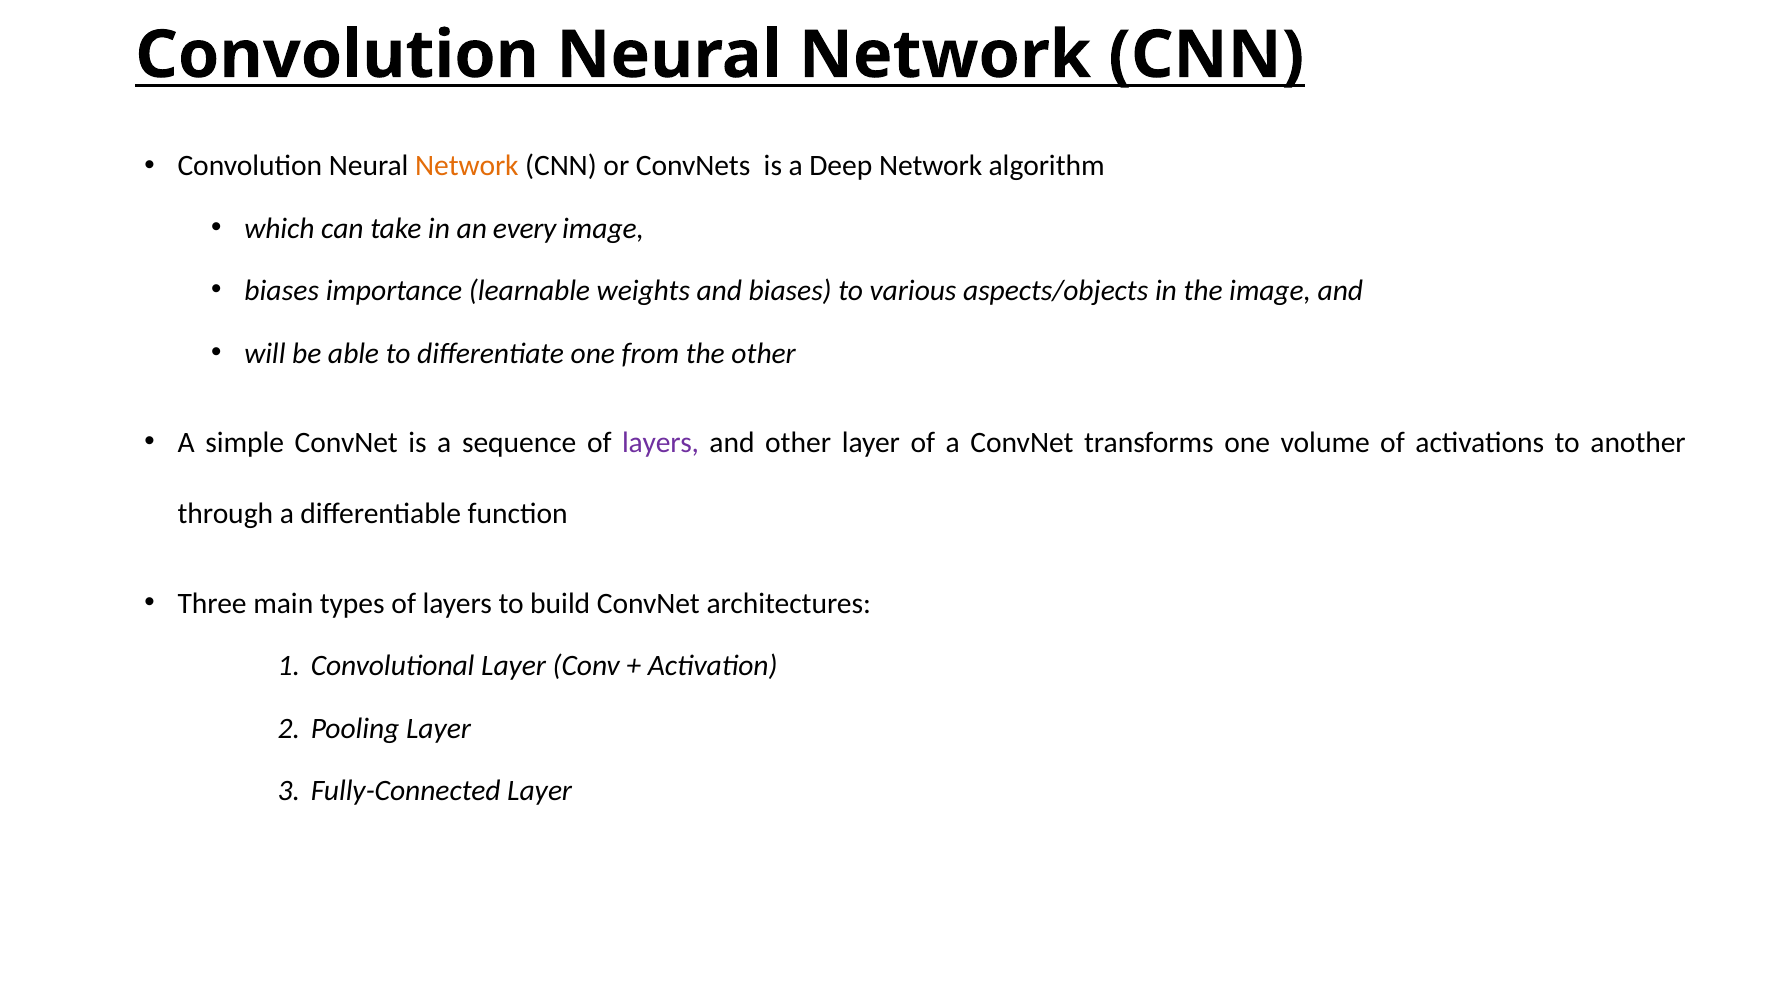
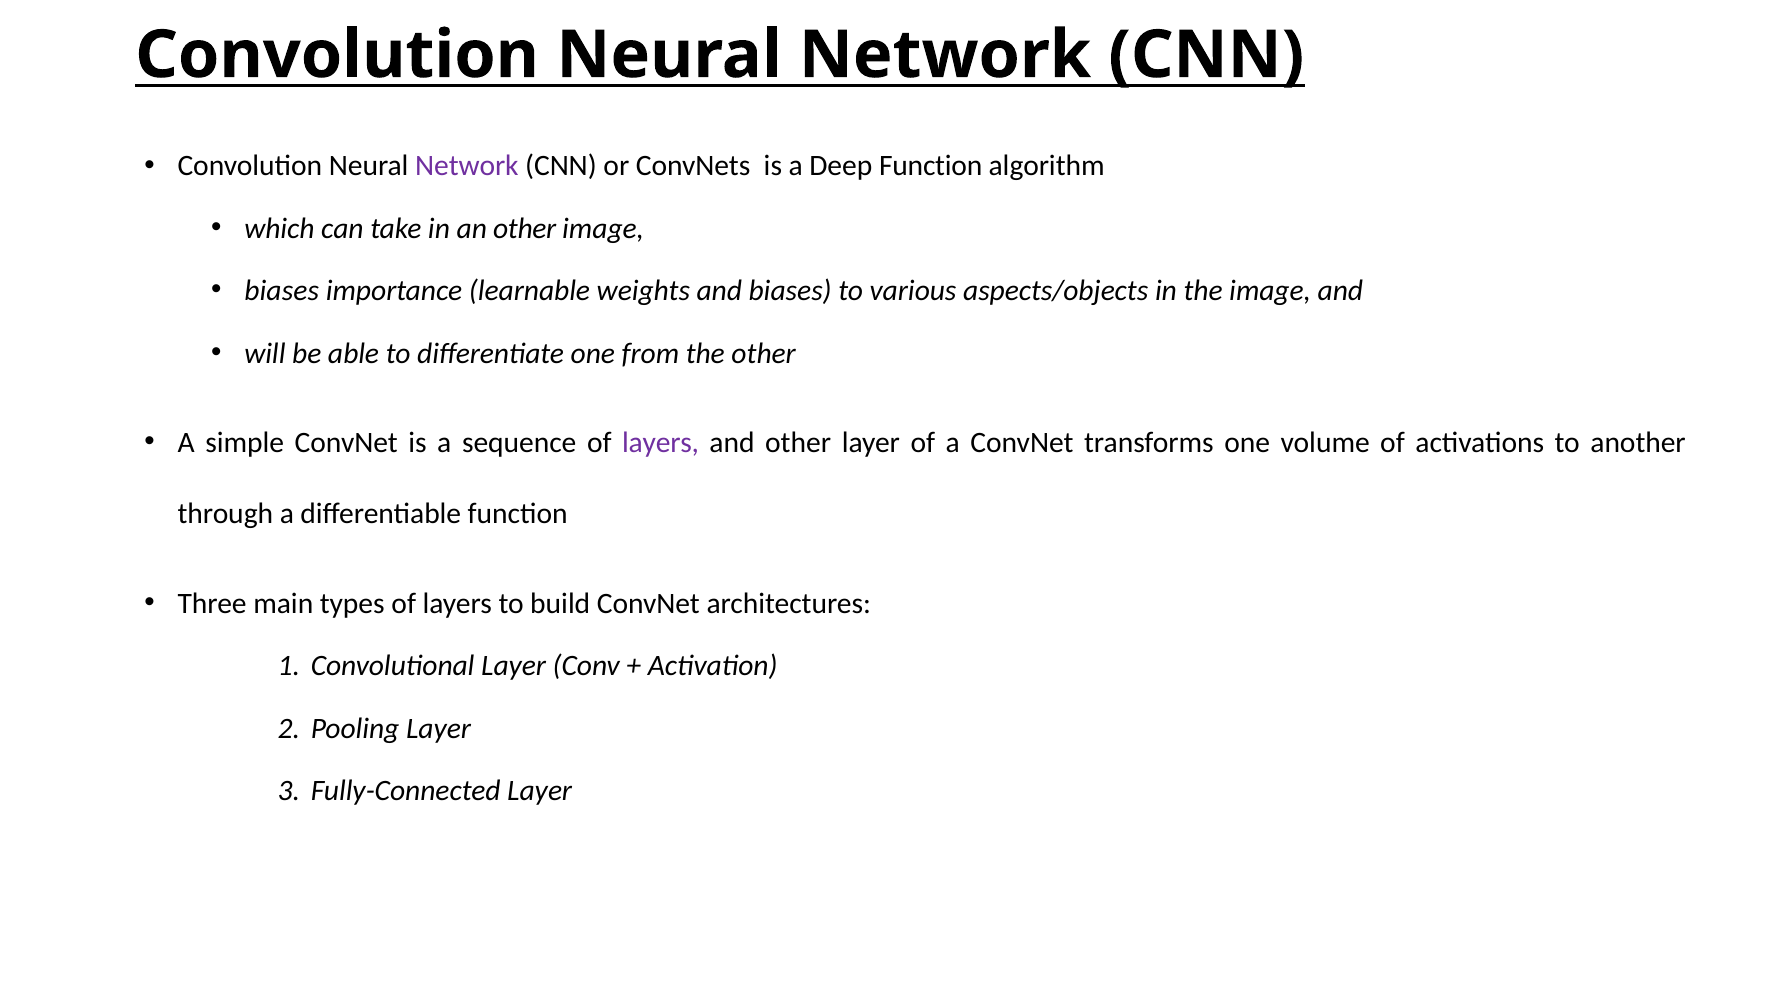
Network at (467, 166) colour: orange -> purple
Deep Network: Network -> Function
an every: every -> other
